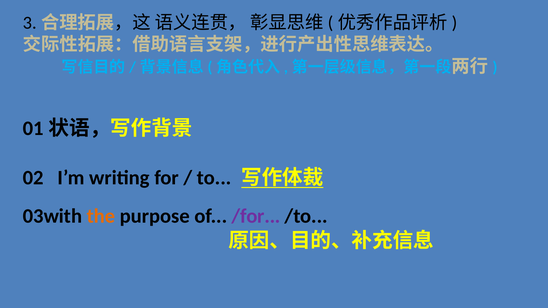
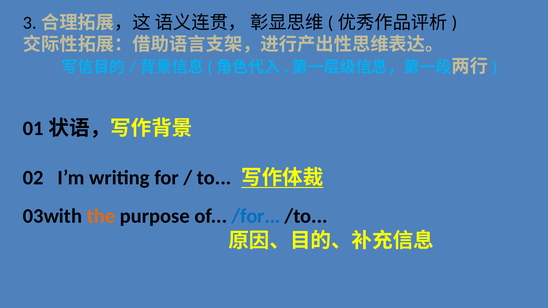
/for colour: purple -> blue
